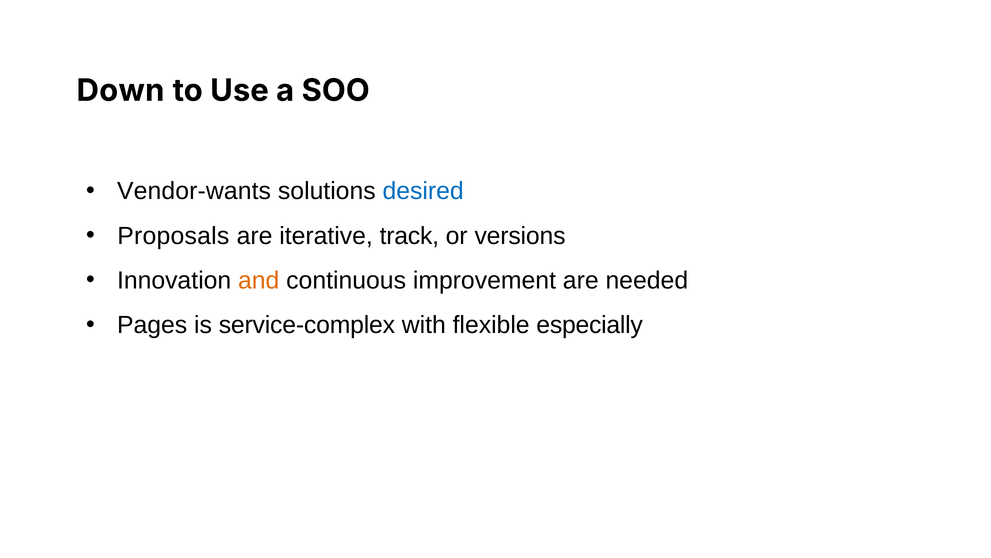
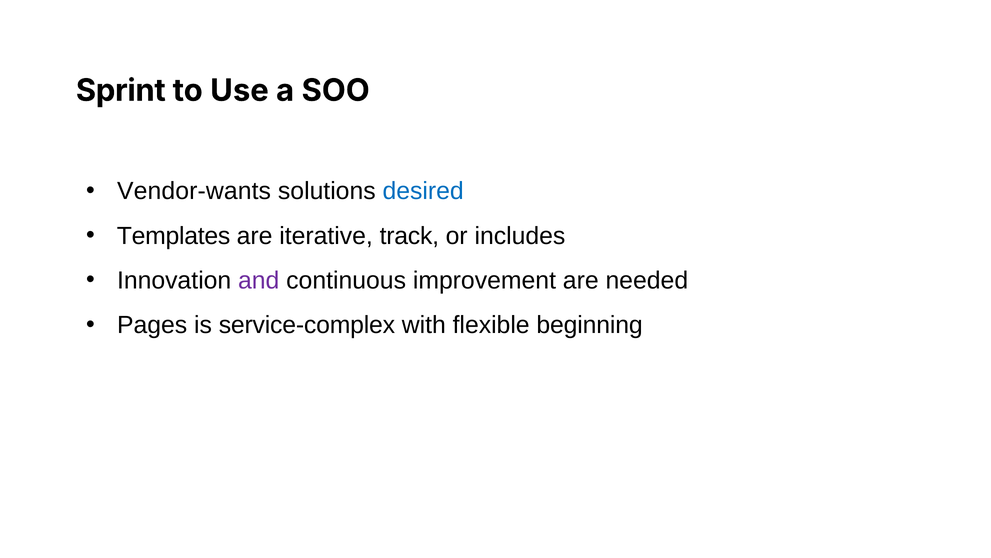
Down: Down -> Sprint
Proposals: Proposals -> Templates
versions: versions -> includes
and colour: orange -> purple
especially: especially -> beginning
